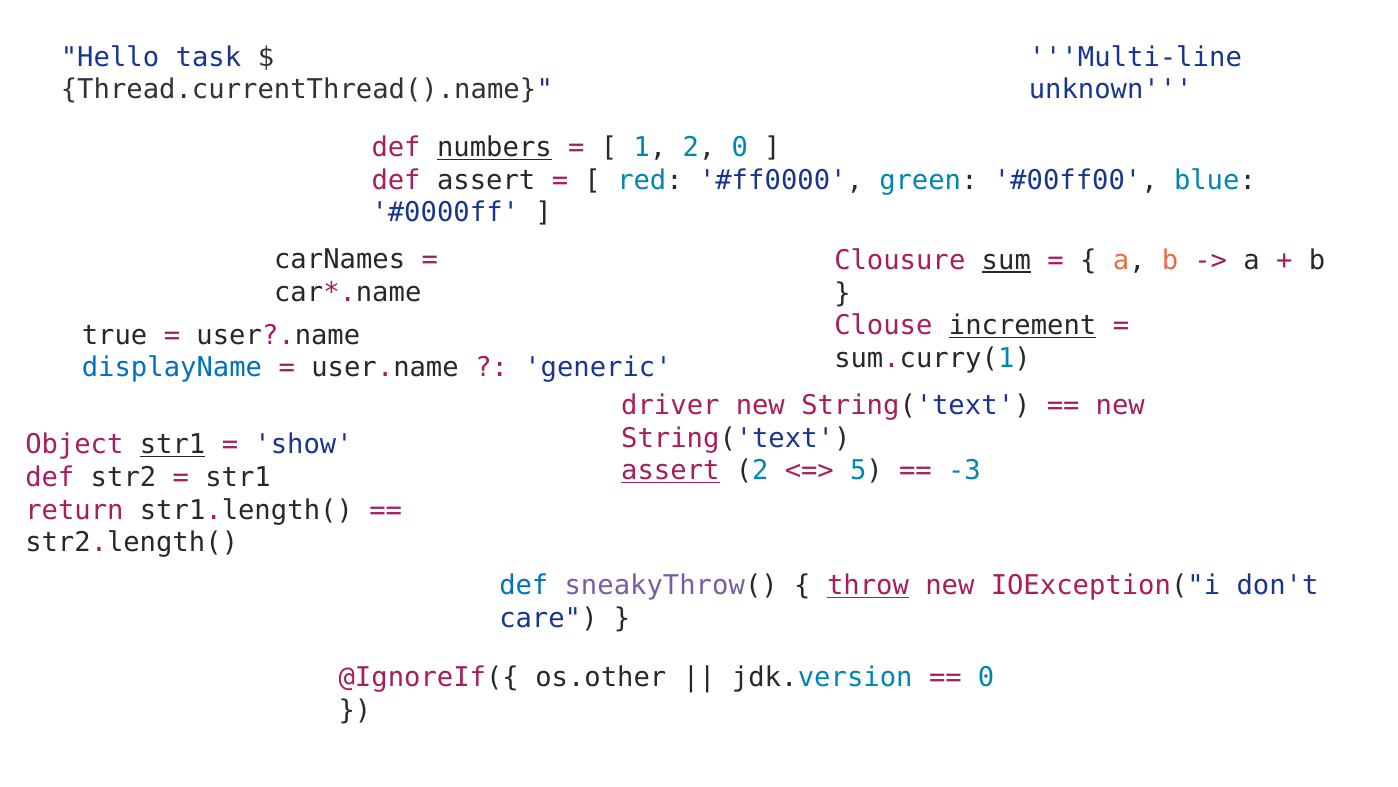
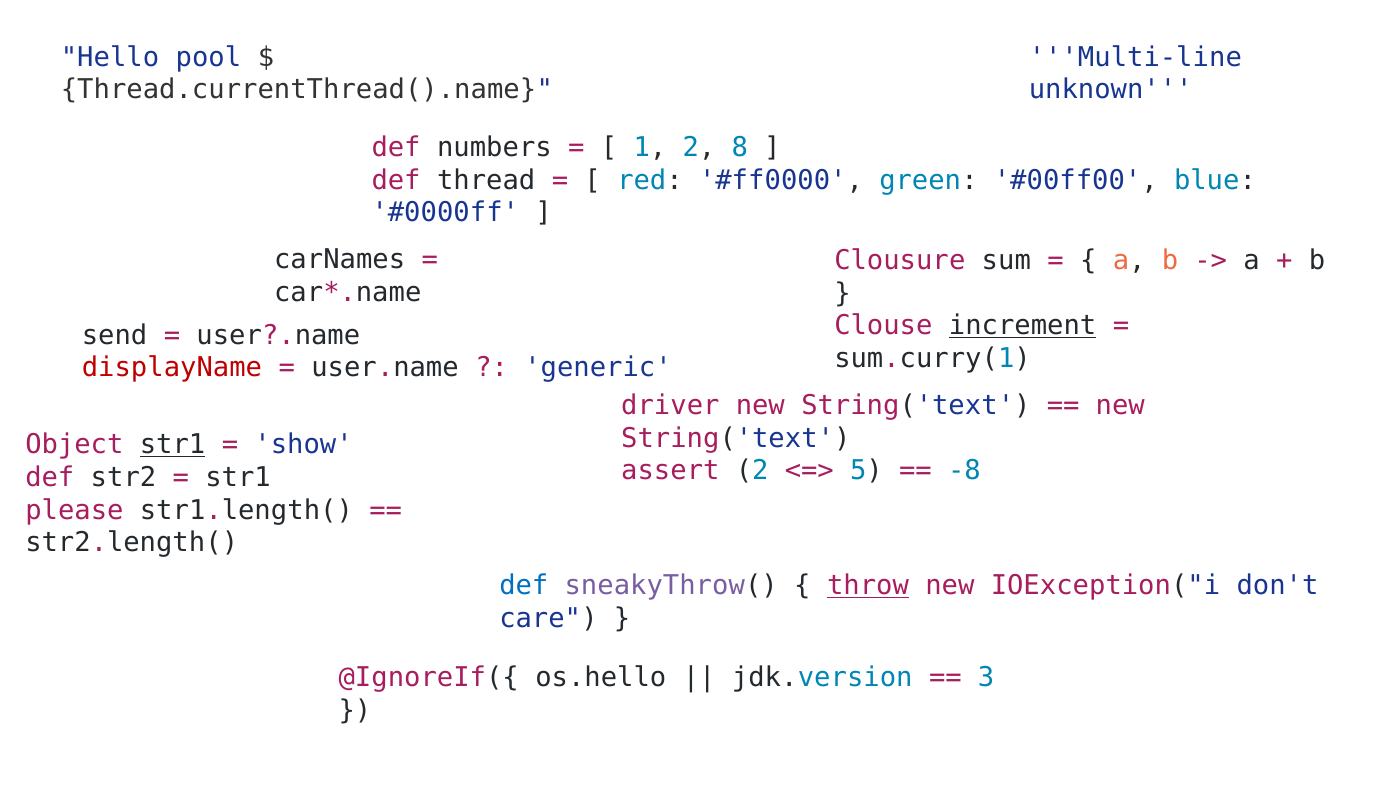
task: task -> pool
numbers underline: present -> none
2 0: 0 -> 8
def assert: assert -> thread
sum underline: present -> none
true: true -> send
displayName colour: blue -> red
assert at (670, 470) underline: present -> none
-3: -3 -> -8
return: return -> please
os.other: os.other -> os.hello
0 at (986, 677): 0 -> 3
